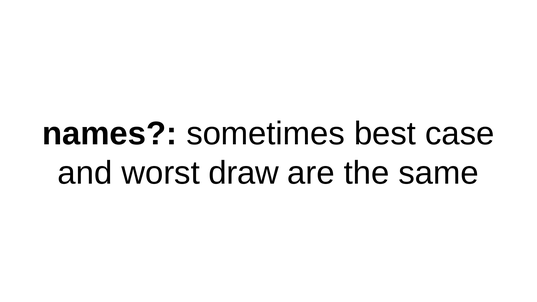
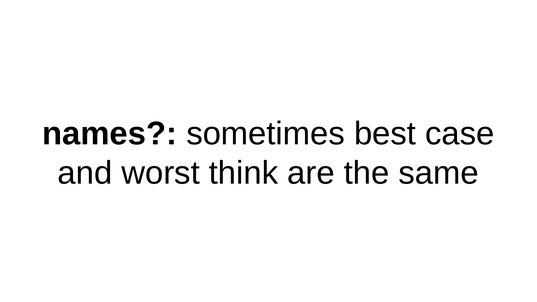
draw: draw -> think
